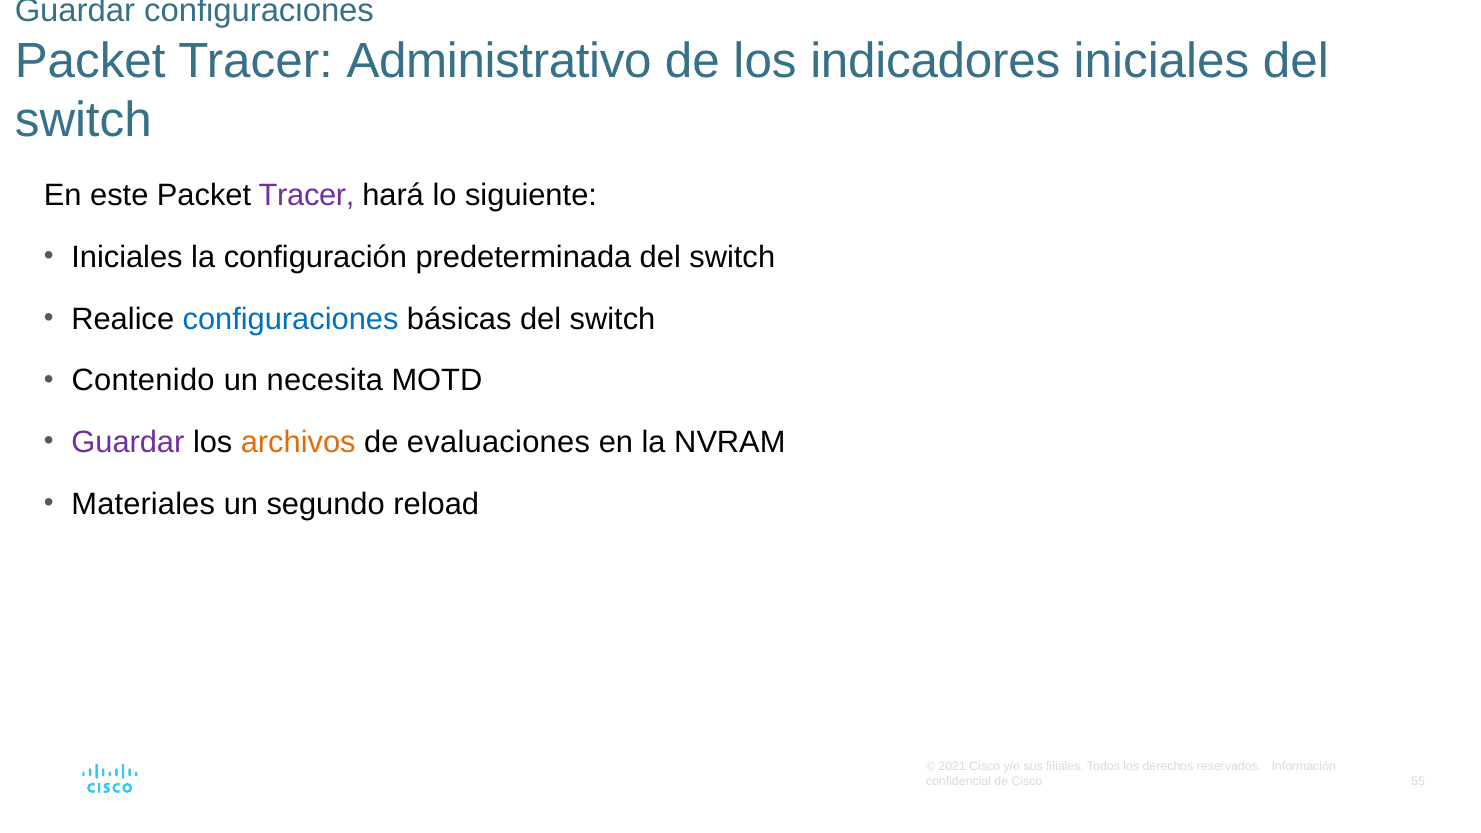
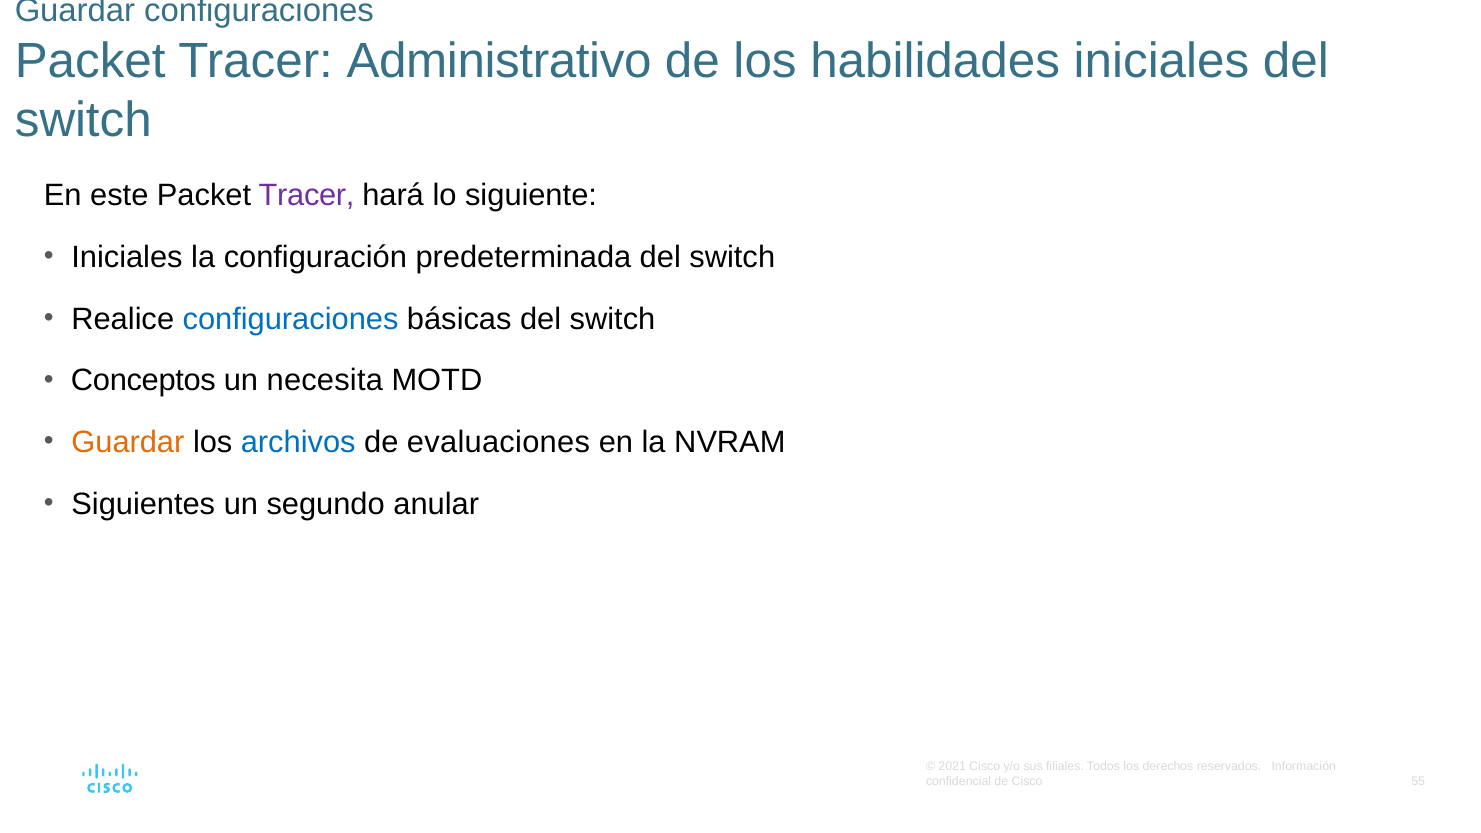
indicadores: indicadores -> habilidades
Contenido: Contenido -> Conceptos
Guardar at (128, 443) colour: purple -> orange
archivos colour: orange -> blue
Materiales: Materiales -> Siguientes
reload: reload -> anular
